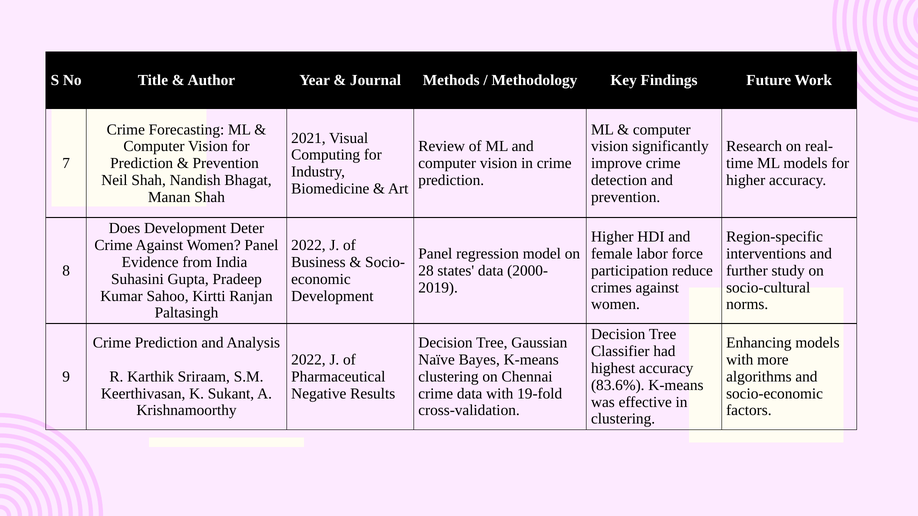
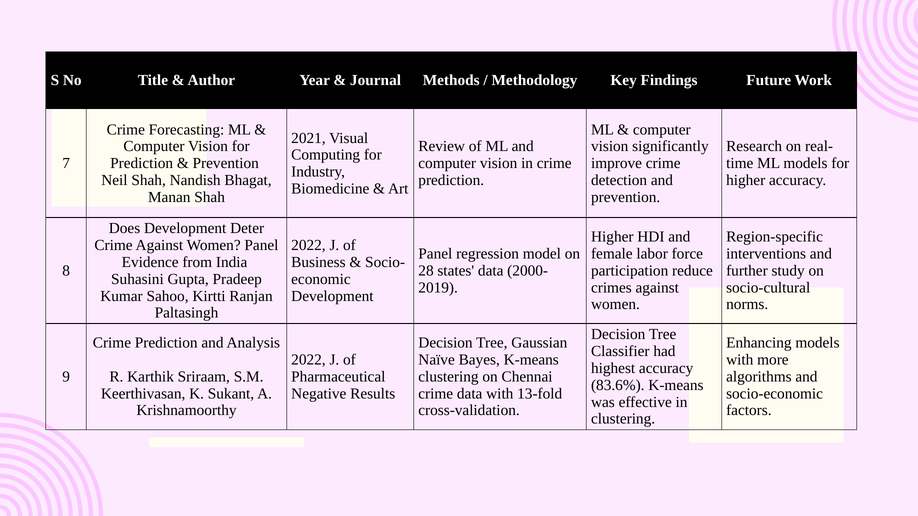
19-fold: 19-fold -> 13-fold
